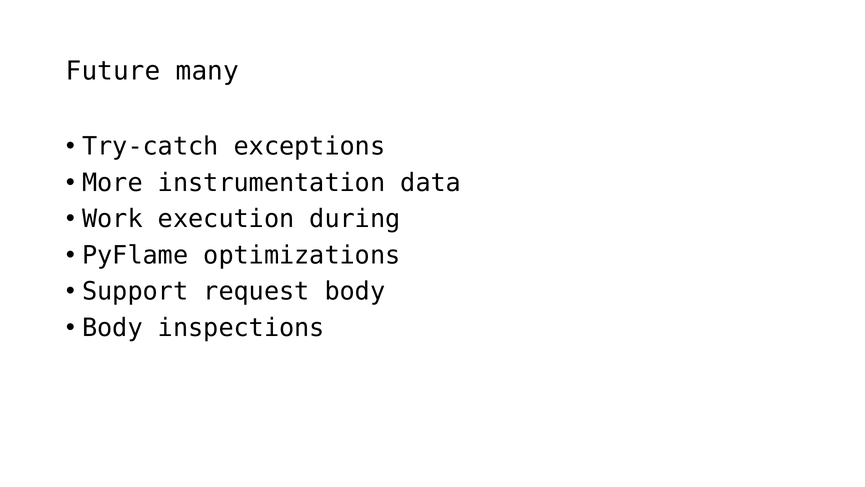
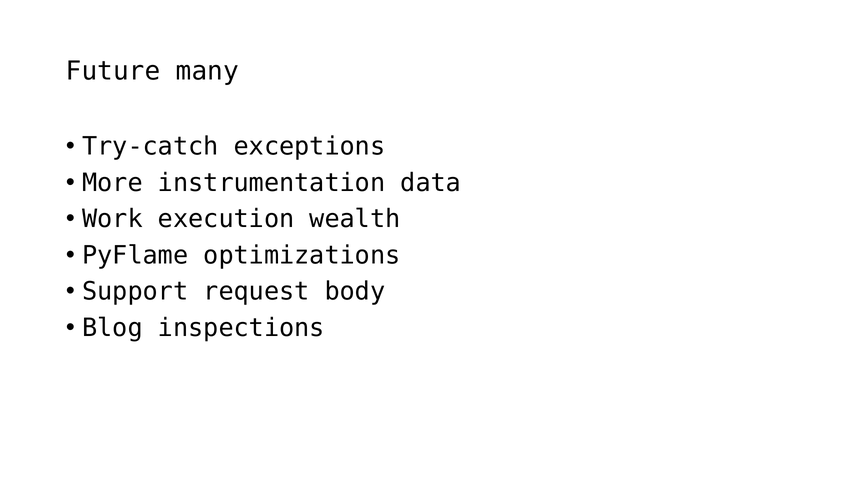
during: during -> wealth
Body at (112, 328): Body -> Blog
